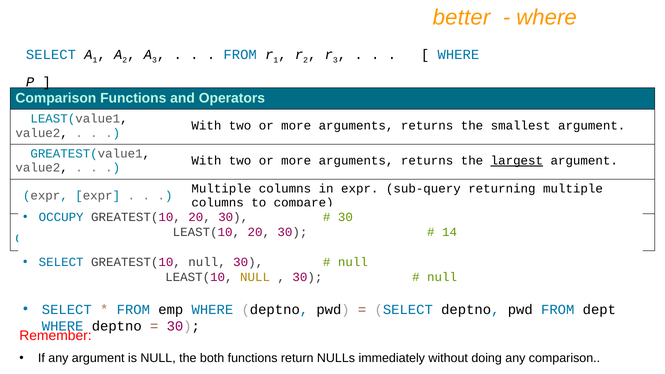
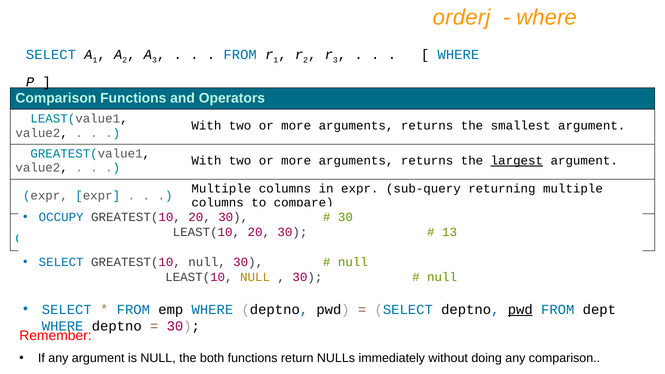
better: better -> orderj
14: 14 -> 13
pwd at (520, 310) underline: none -> present
